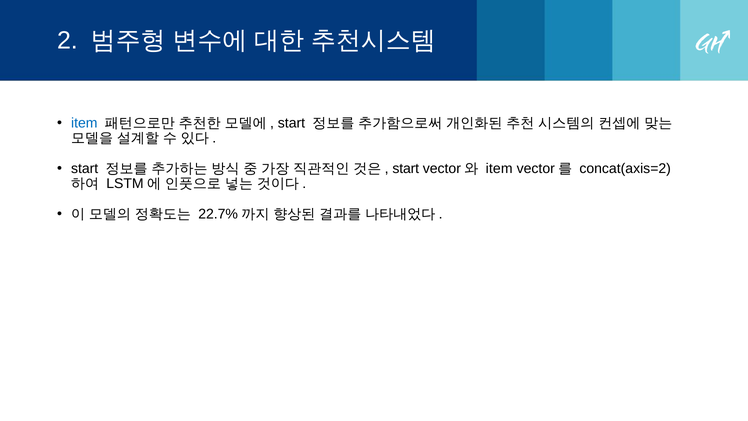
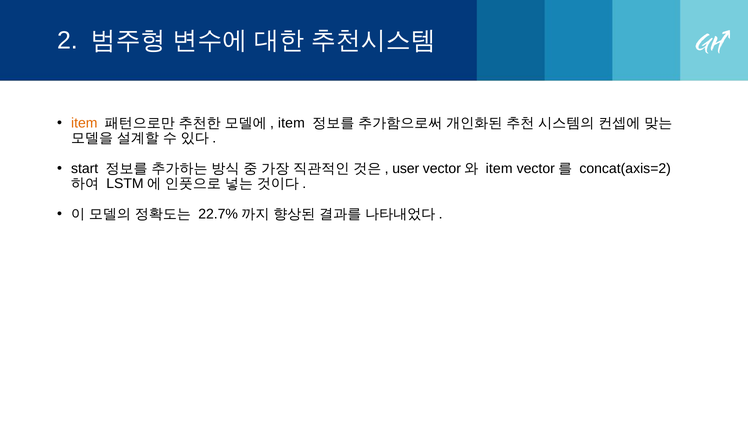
item at (84, 123) colour: blue -> orange
start at (291, 123): start -> item
start at (406, 168): start -> user
